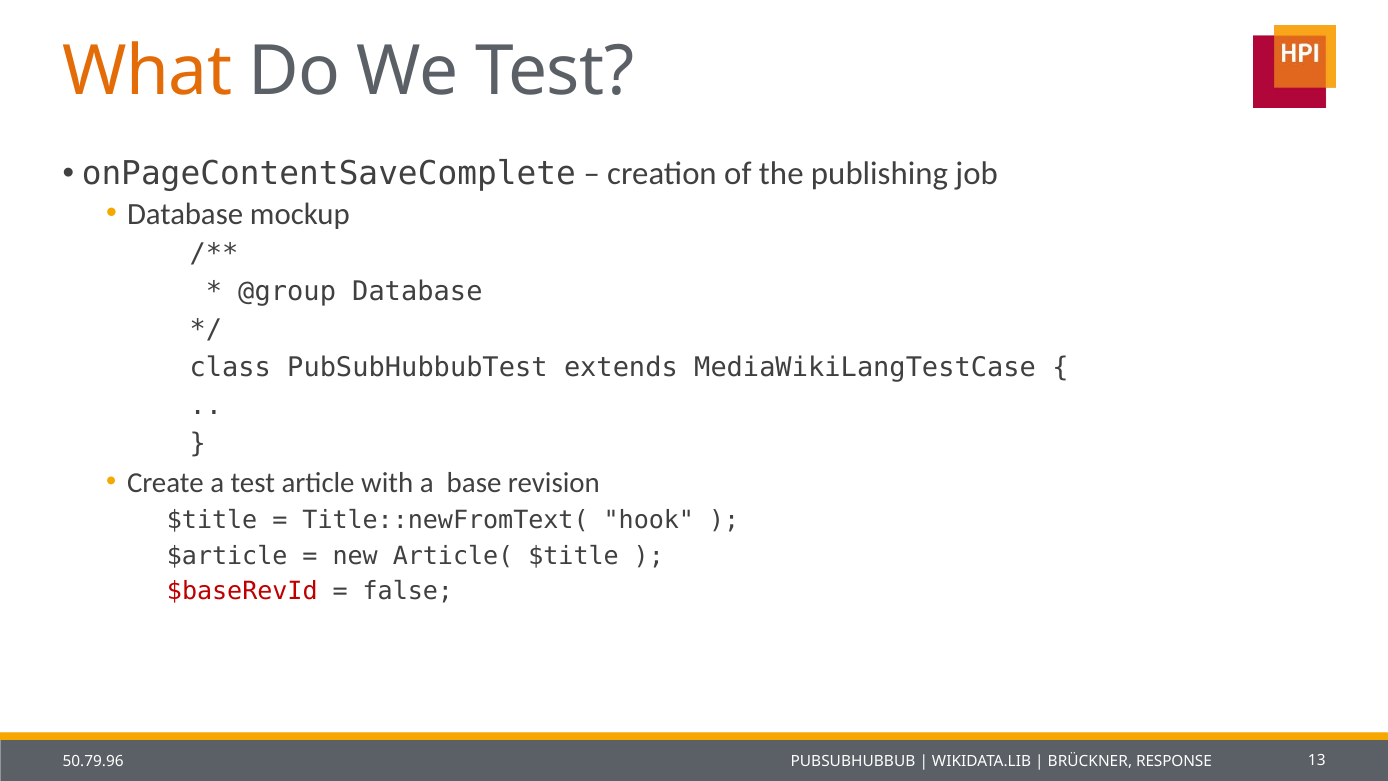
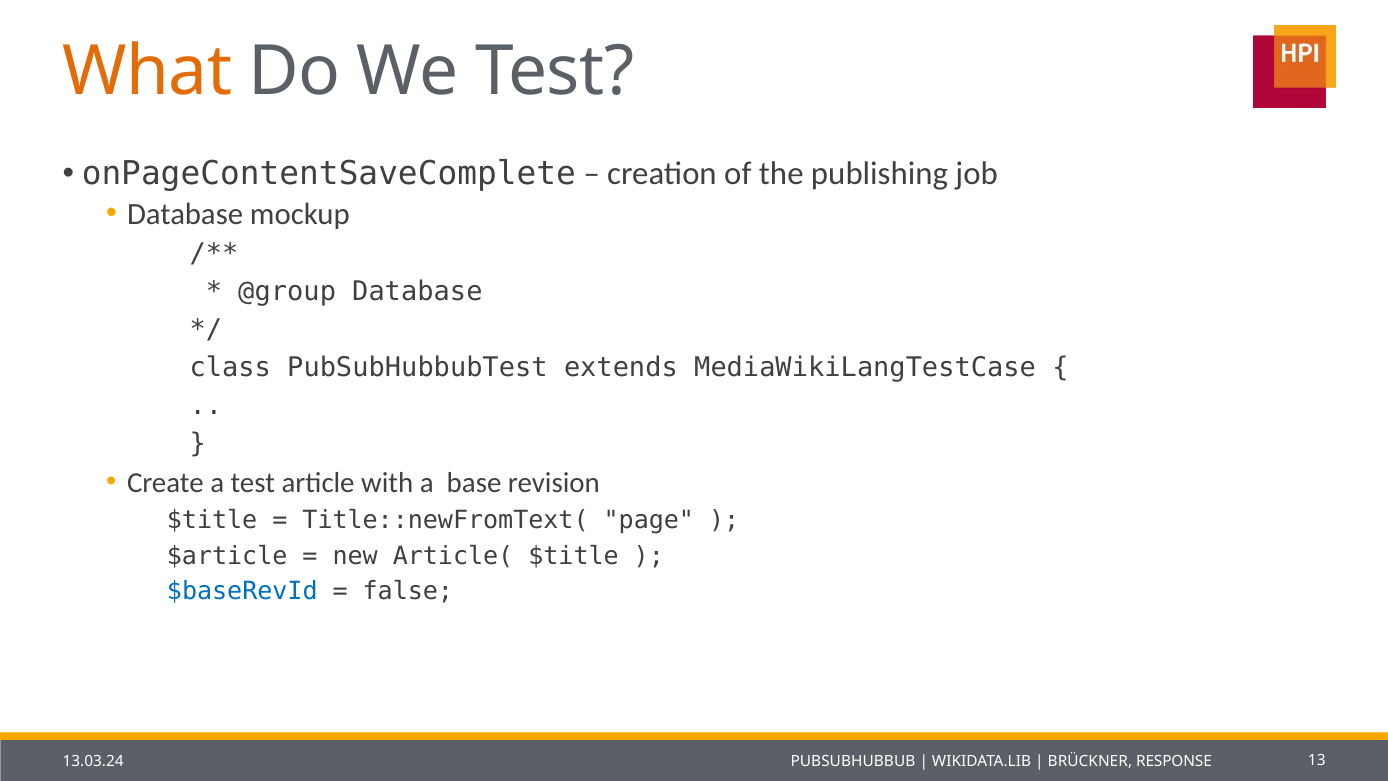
hook: hook -> page
$baseRevId colour: red -> blue
50.79.96: 50.79.96 -> 13.03.24
